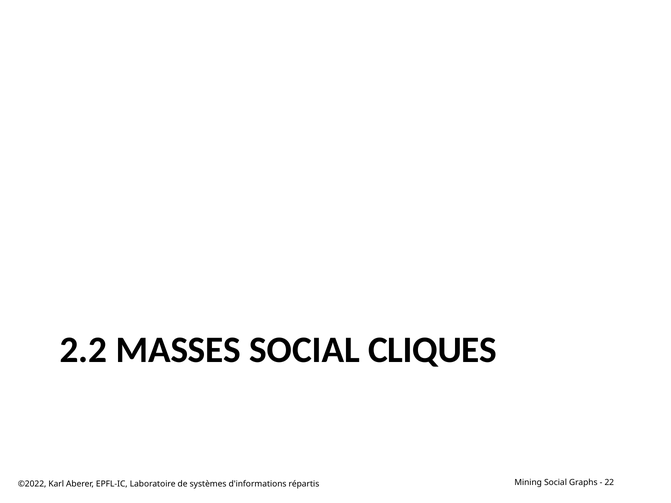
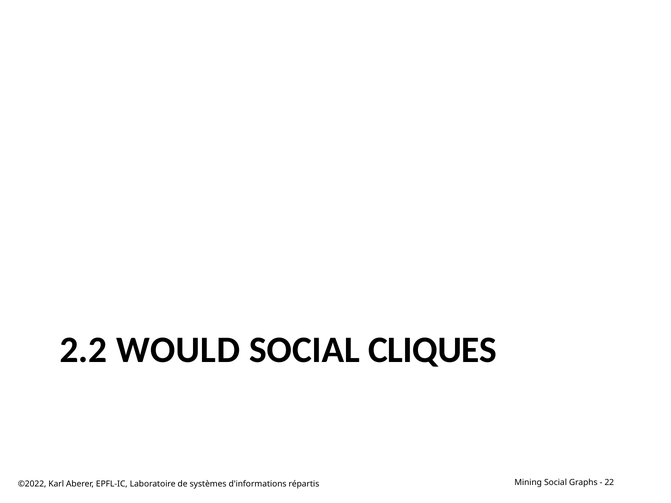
MASSES: MASSES -> WOULD
